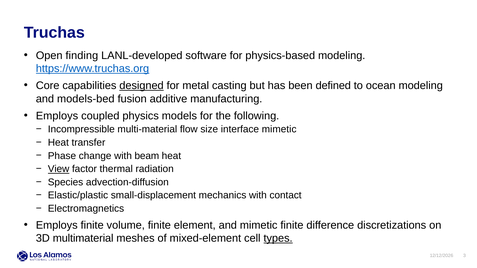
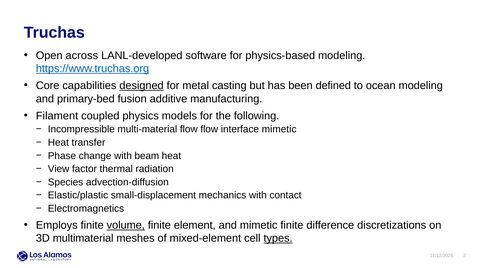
finding: finding -> across
models-bed: models-bed -> primary-bed
Employs at (57, 116): Employs -> Filament
flow size: size -> flow
View underline: present -> none
volume underline: none -> present
